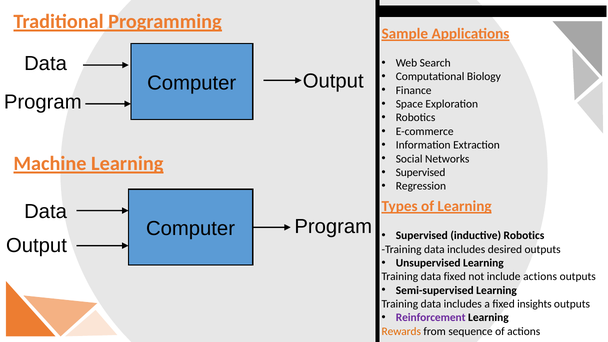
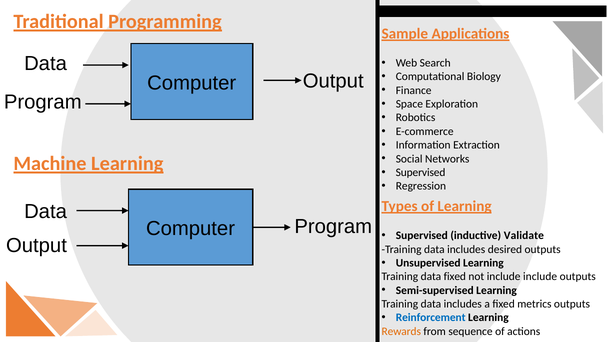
inductive Robotics: Robotics -> Validate
include actions: actions -> include
insights: insights -> metrics
Reinforcement colour: purple -> blue
